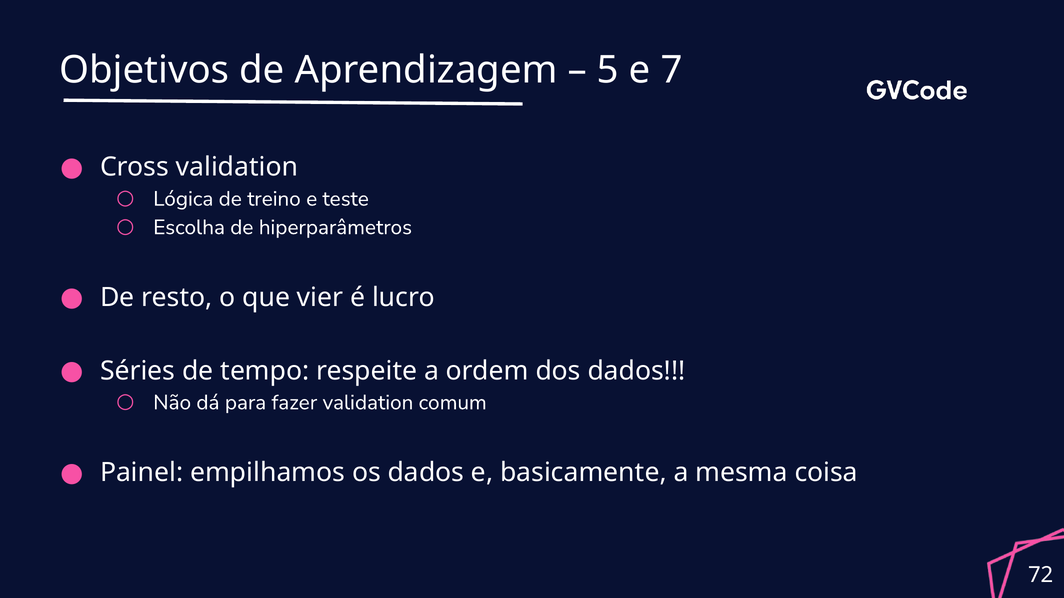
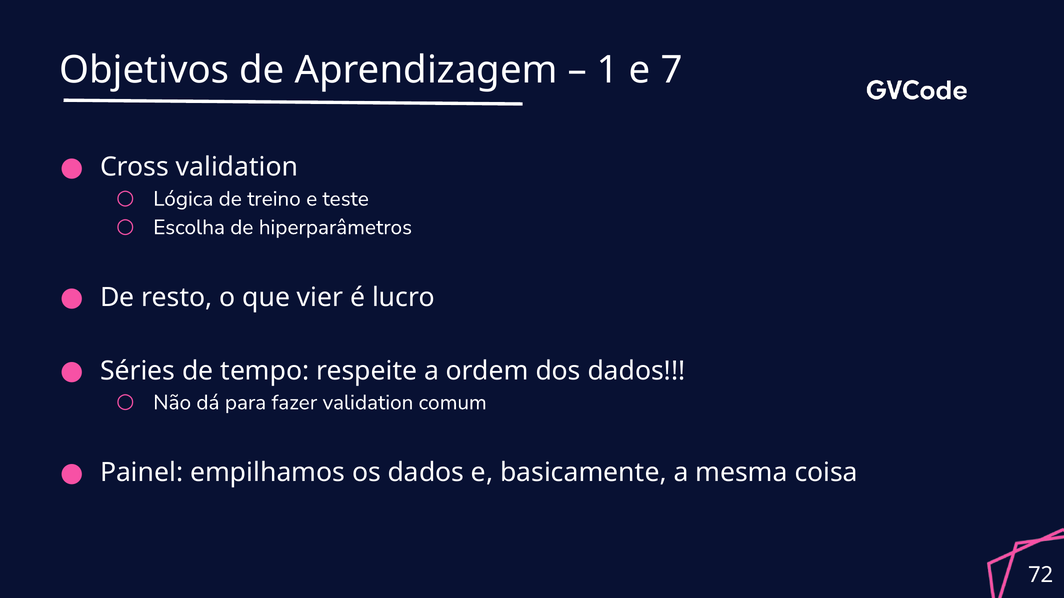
5: 5 -> 1
